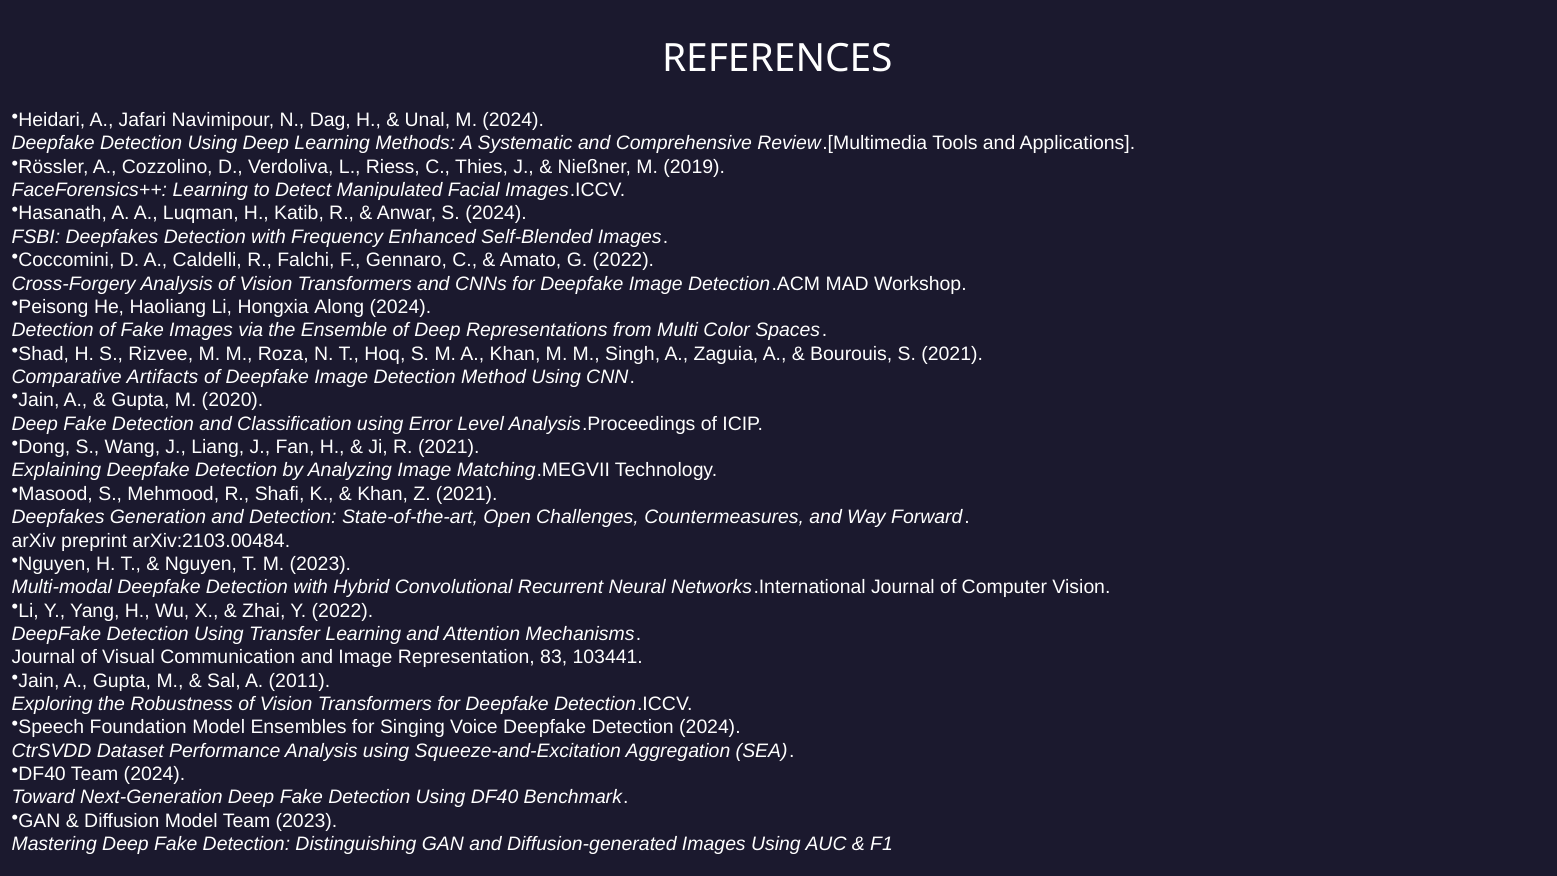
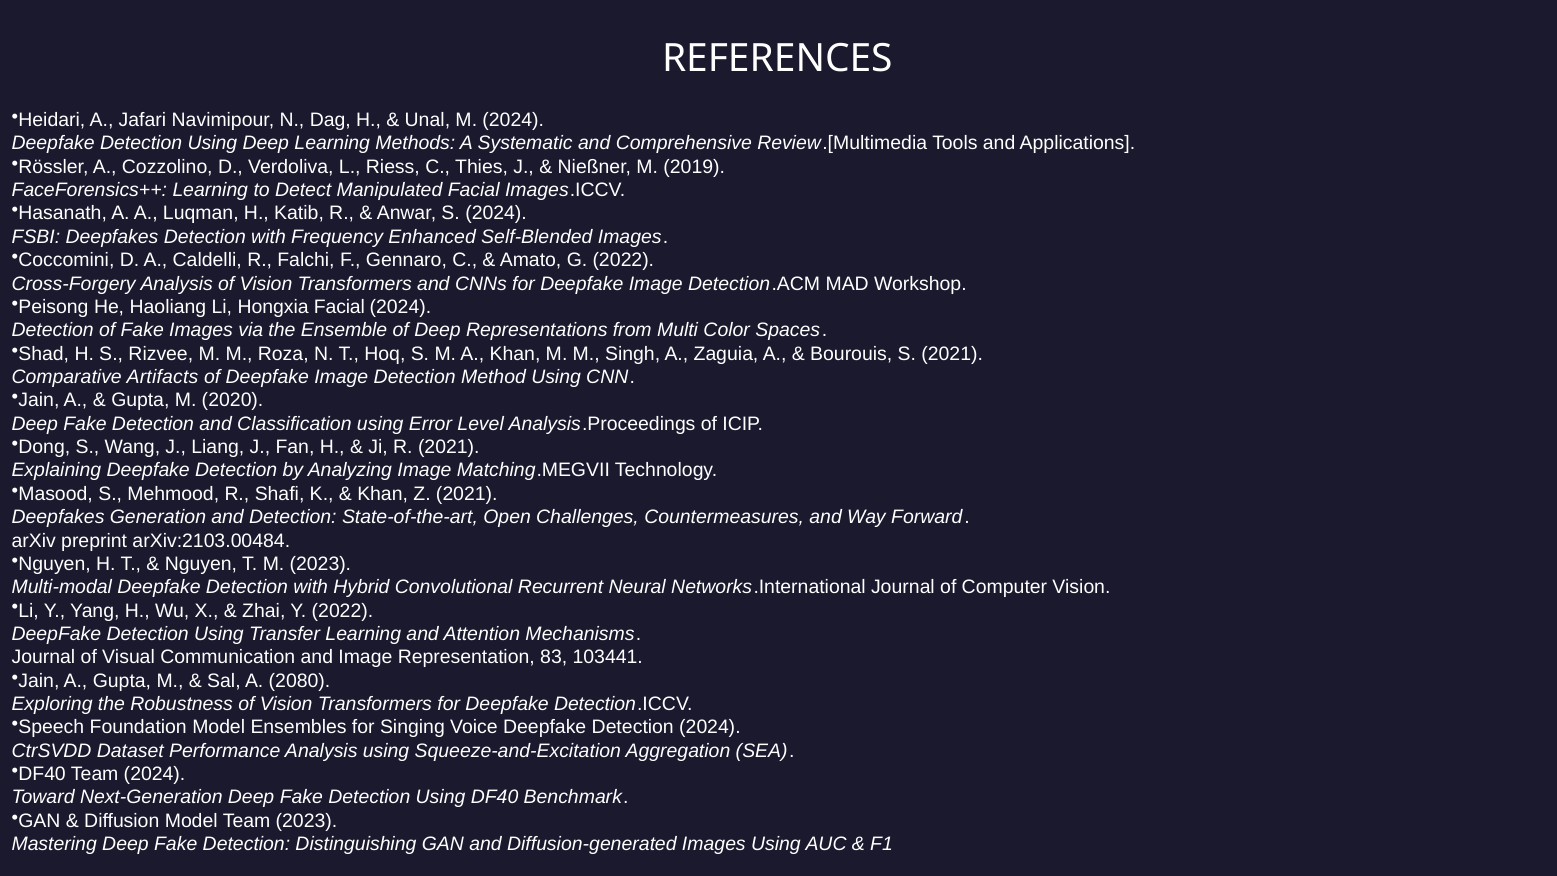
Hongxia Along: Along -> Facial
2011: 2011 -> 2080
